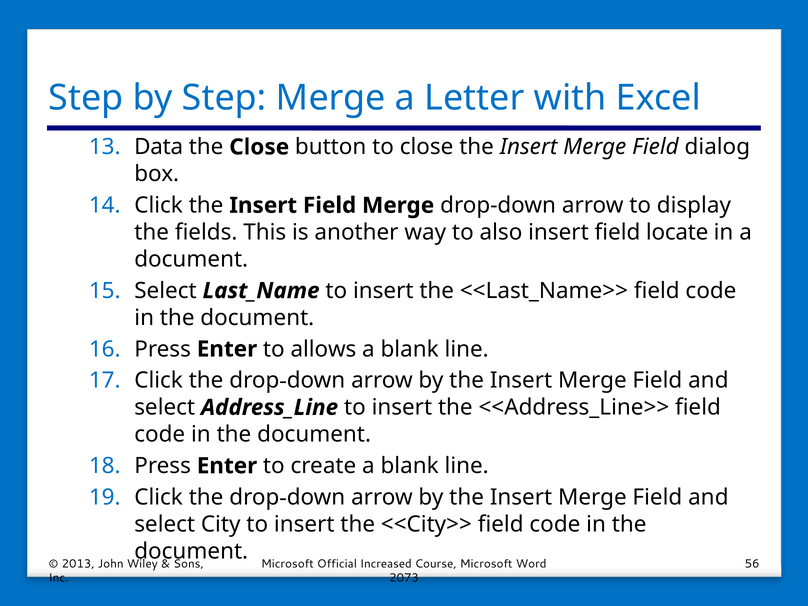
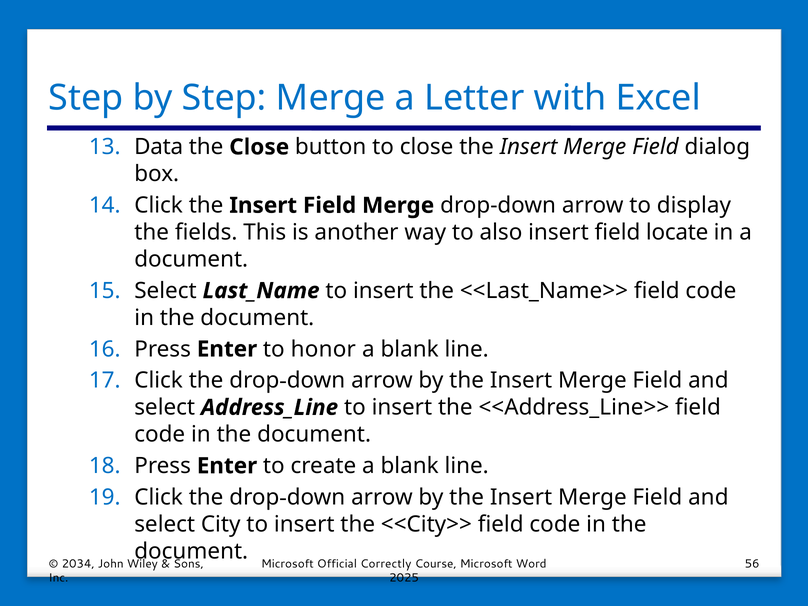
allows: allows -> honor
2013: 2013 -> 2034
Increased: Increased -> Correctly
2073: 2073 -> 2025
